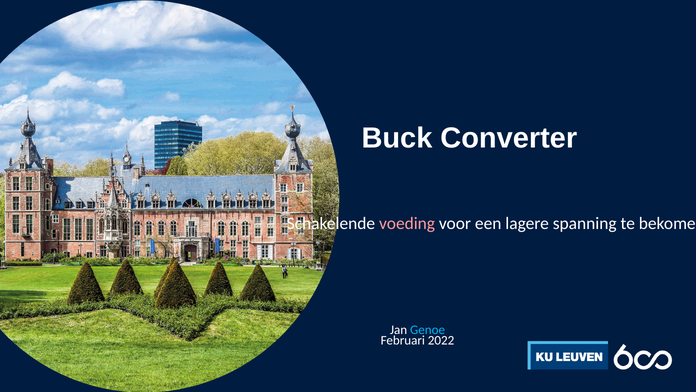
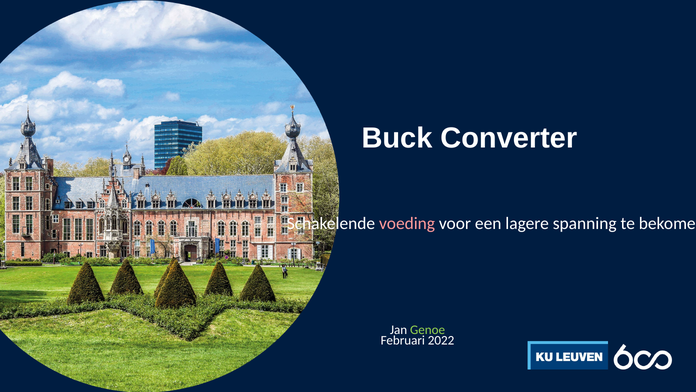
Genoe colour: light blue -> light green
